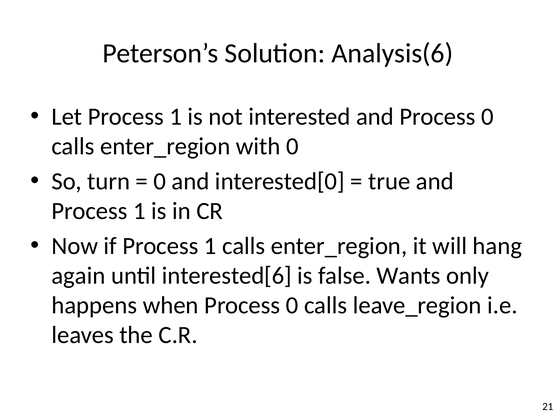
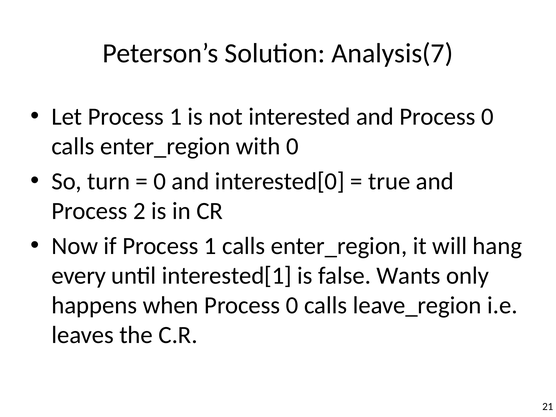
Analysis(6: Analysis(6 -> Analysis(7
1 at (139, 211): 1 -> 2
again: again -> every
interested[6: interested[6 -> interested[1
